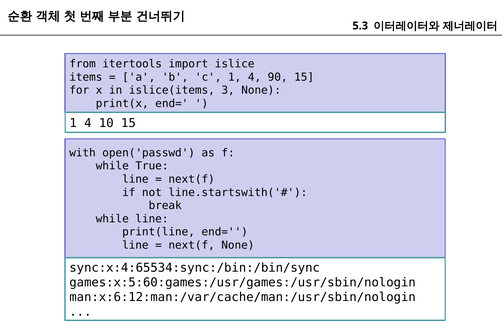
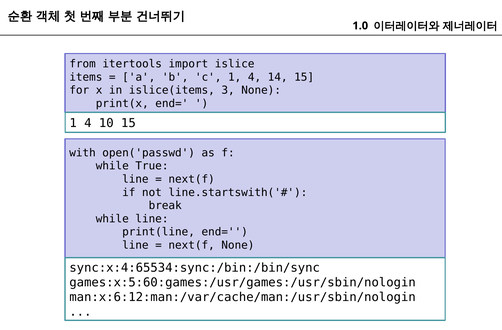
5.3: 5.3 -> 1.0
90: 90 -> 14
